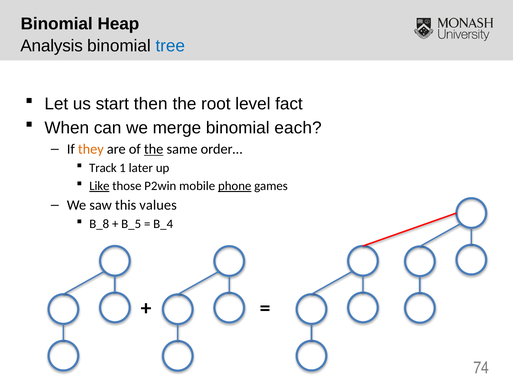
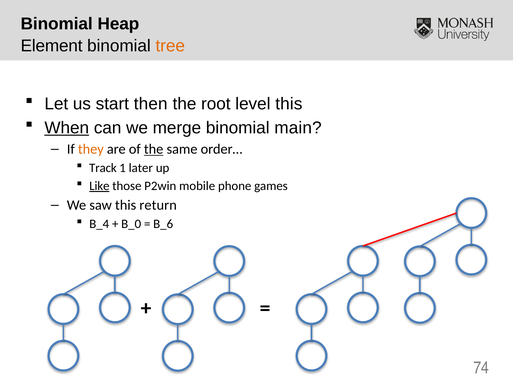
Analysis: Analysis -> Element
tree colour: blue -> orange
level fact: fact -> this
When underline: none -> present
each: each -> main
phone underline: present -> none
values: values -> return
B_8: B_8 -> B_4
B_5: B_5 -> B_0
B_4: B_4 -> B_6
